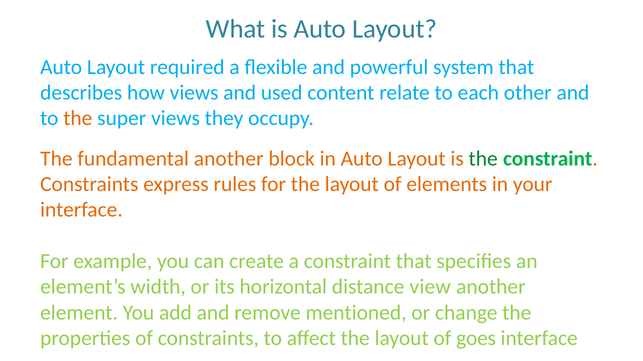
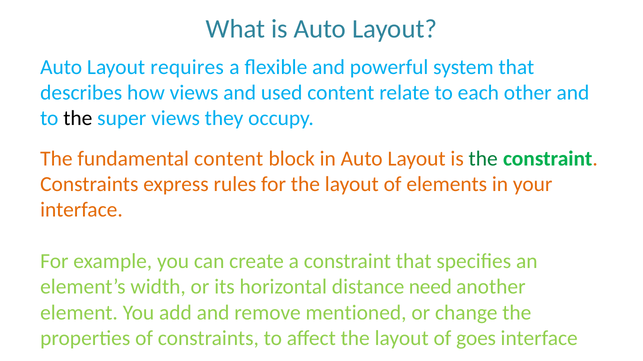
required: required -> requires
the at (78, 119) colour: orange -> black
fundamental another: another -> content
view: view -> need
